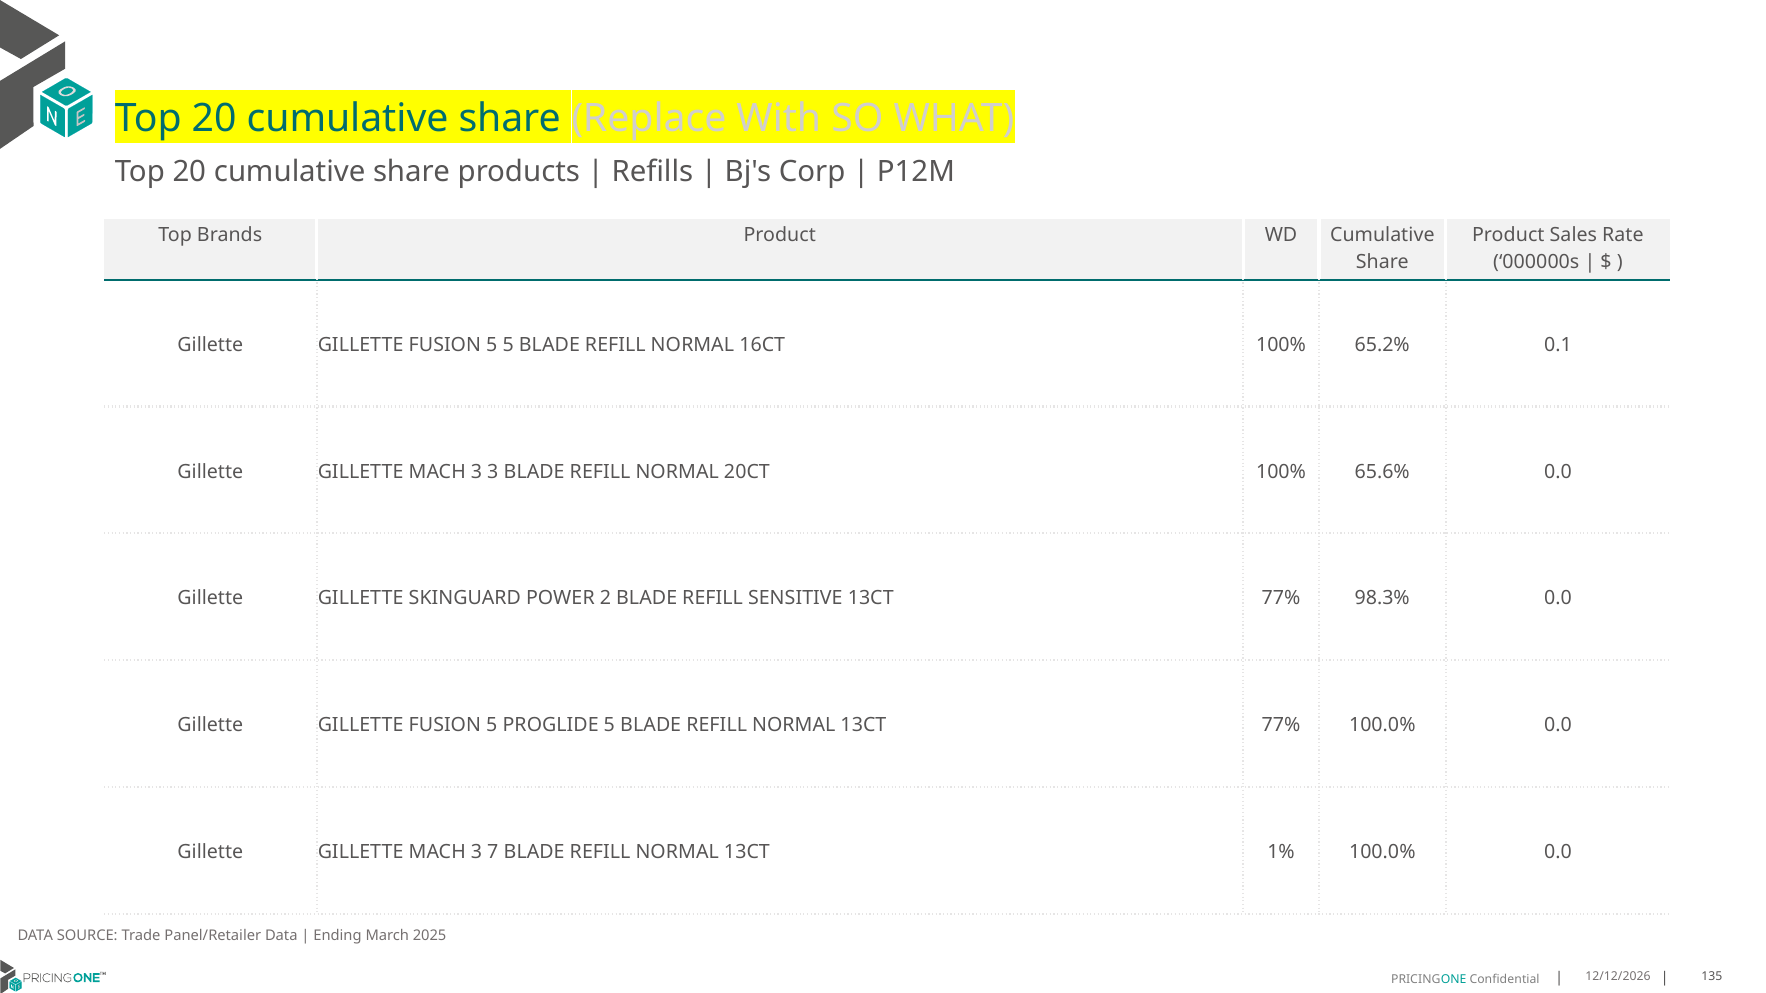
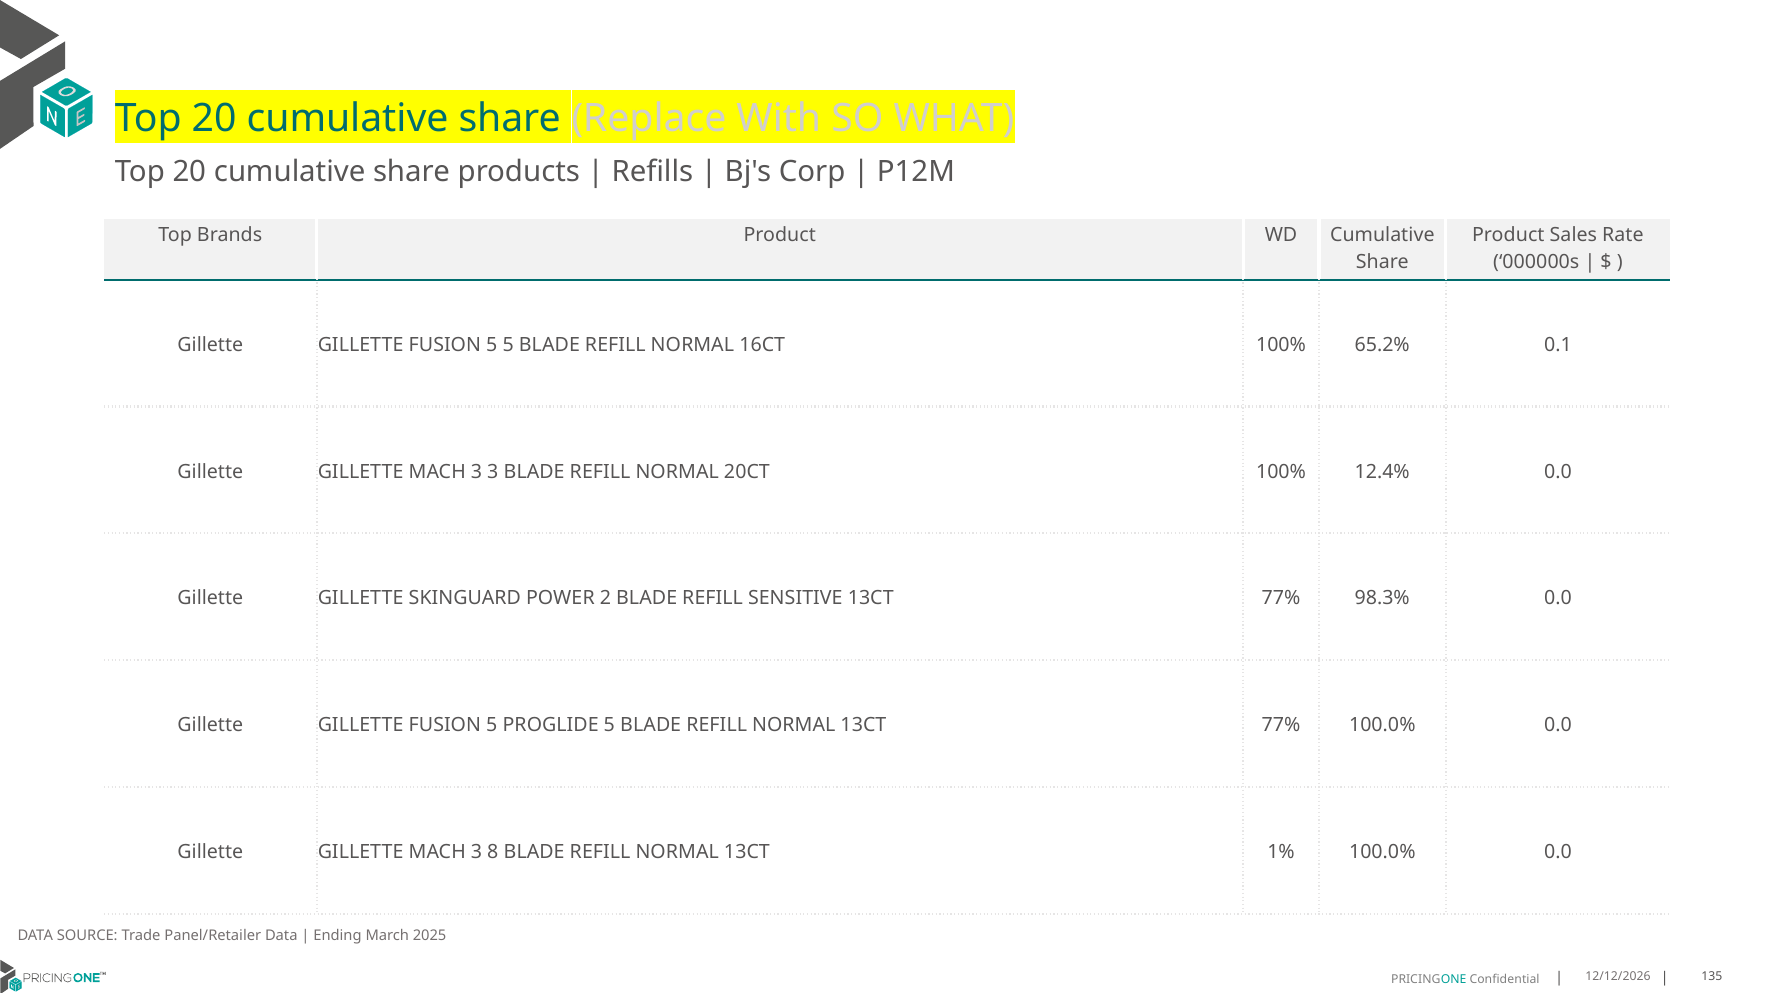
65.6%: 65.6% -> 12.4%
7: 7 -> 8
